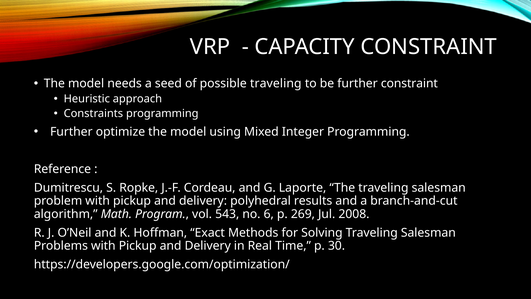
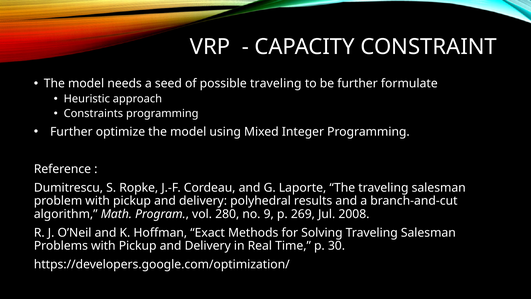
further constraint: constraint -> formulate
543: 543 -> 280
6: 6 -> 9
